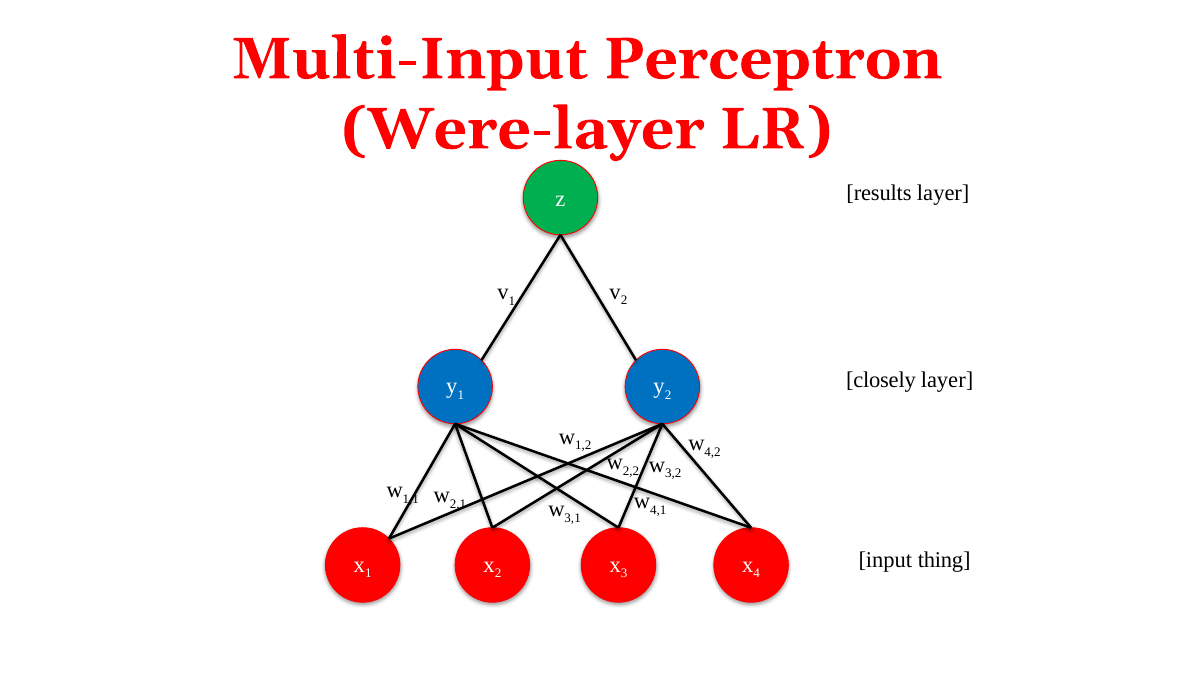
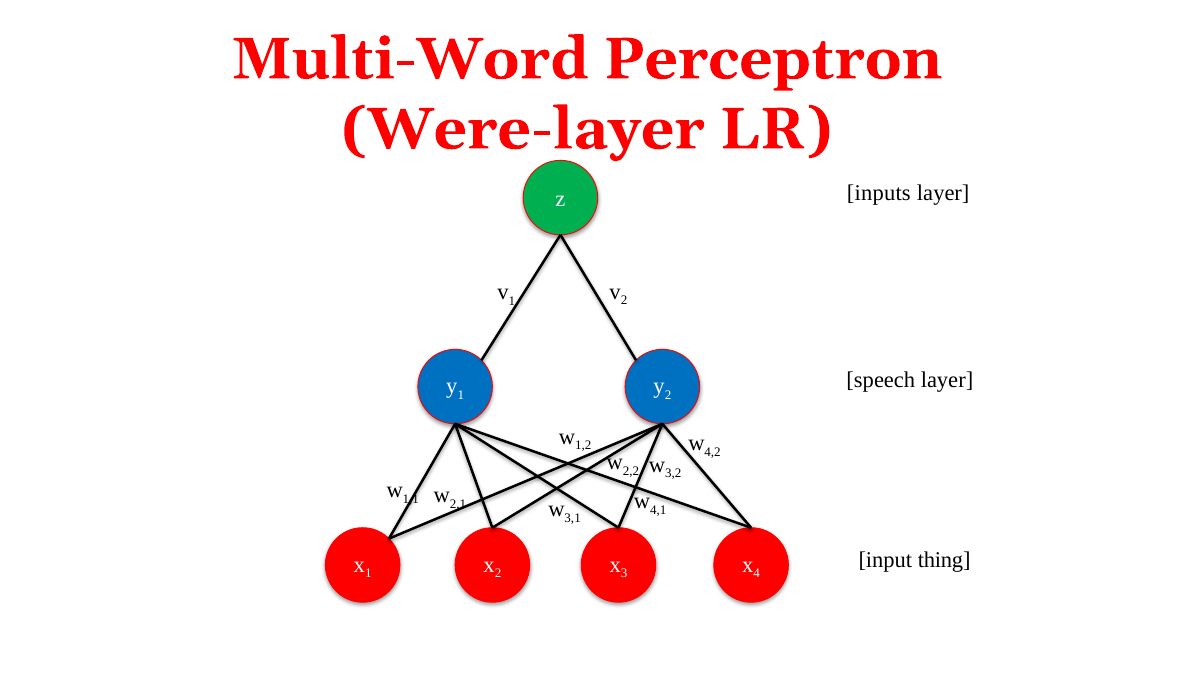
Multi-Input: Multi-Input -> Multi-Word
results: results -> inputs
closely: closely -> speech
